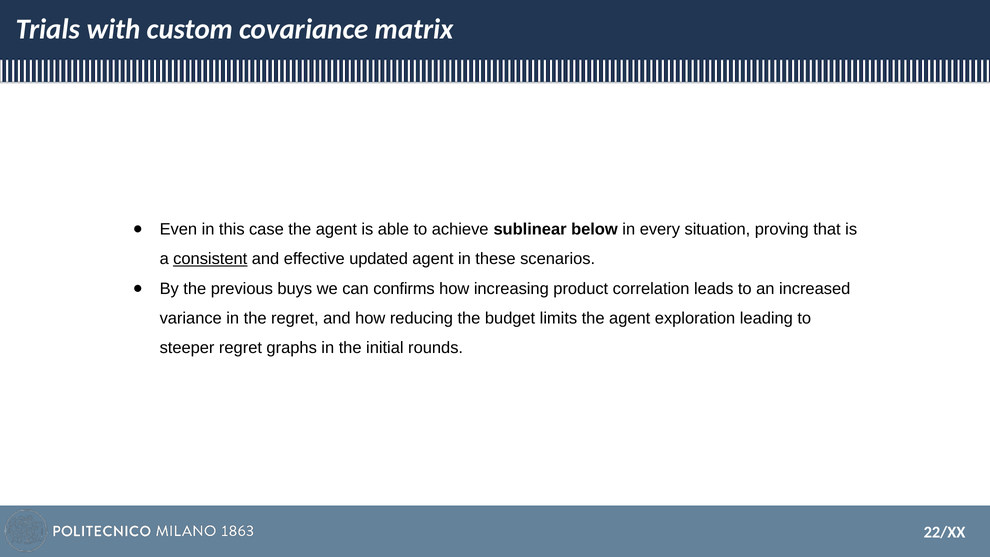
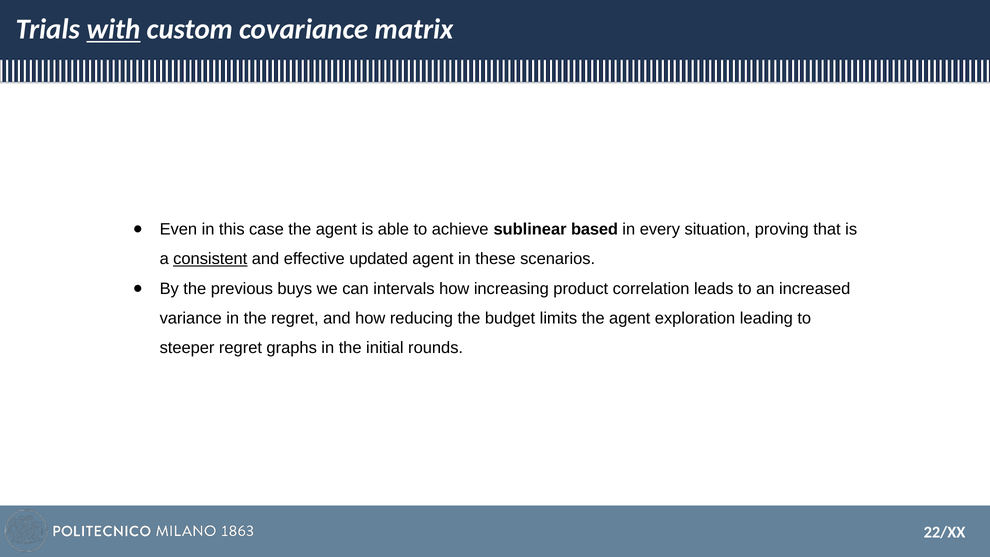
with underline: none -> present
below: below -> based
confirms: confirms -> intervals
